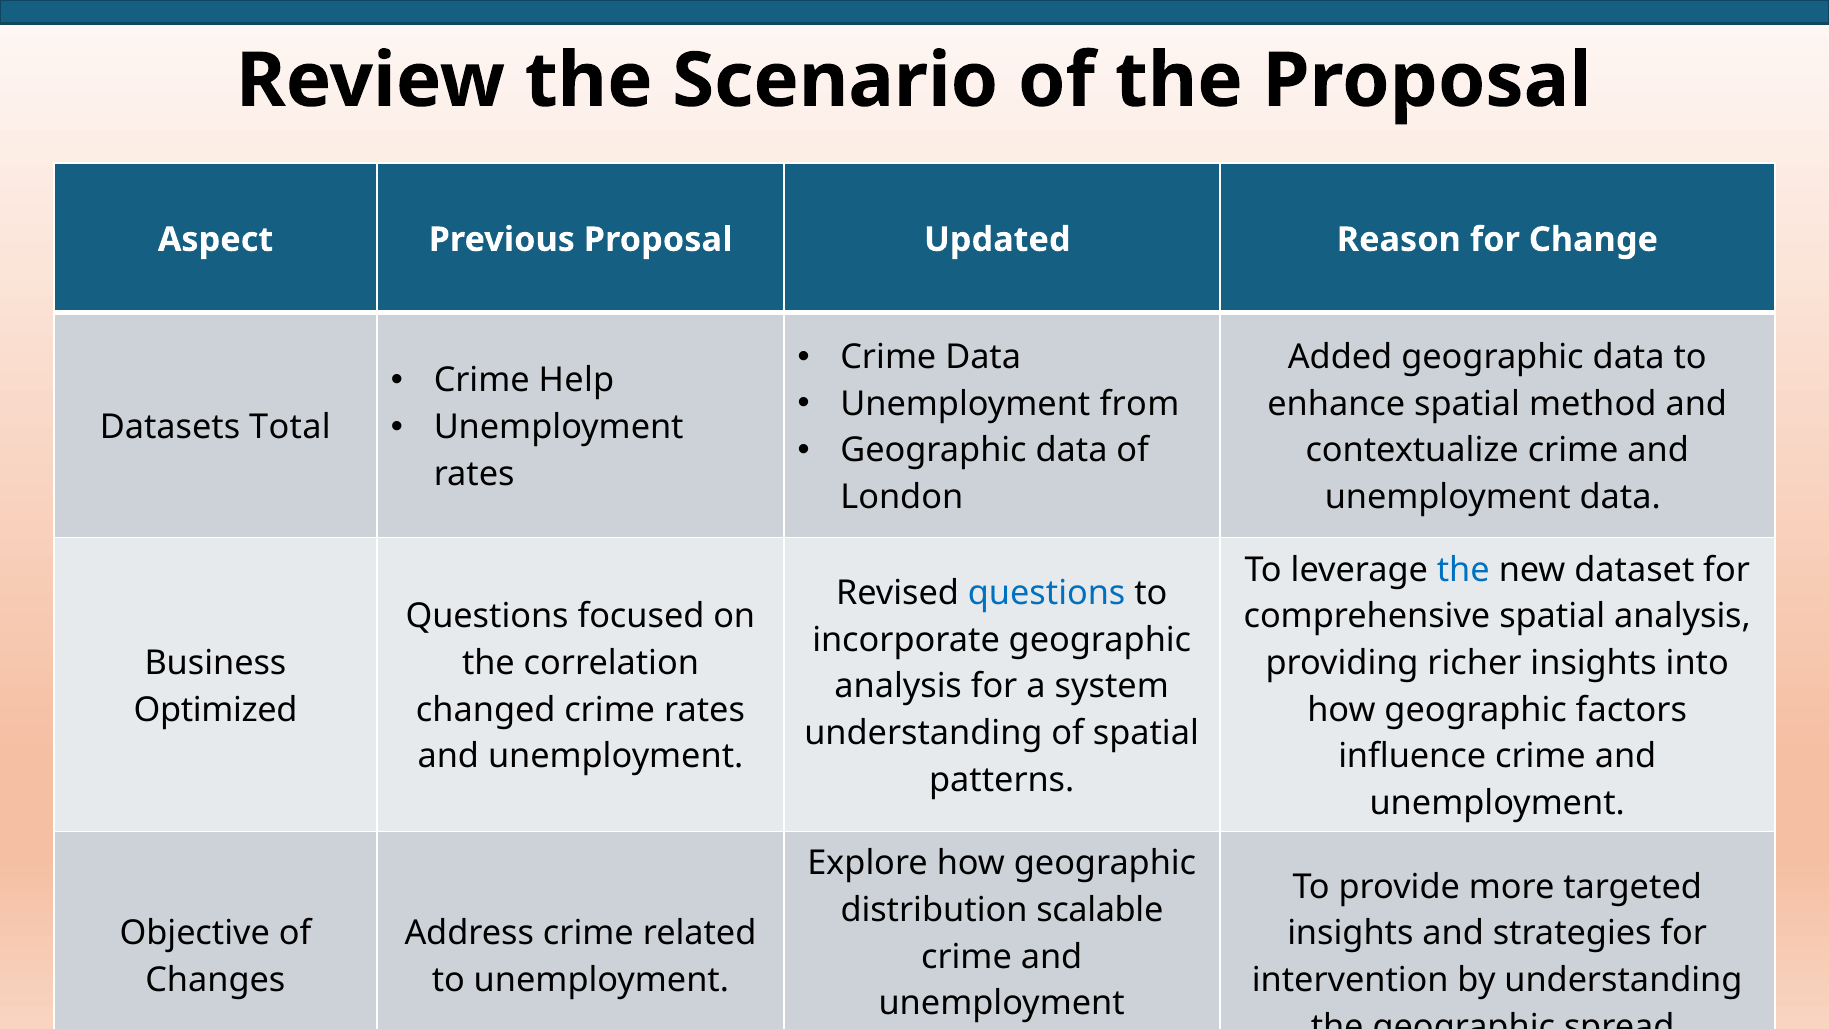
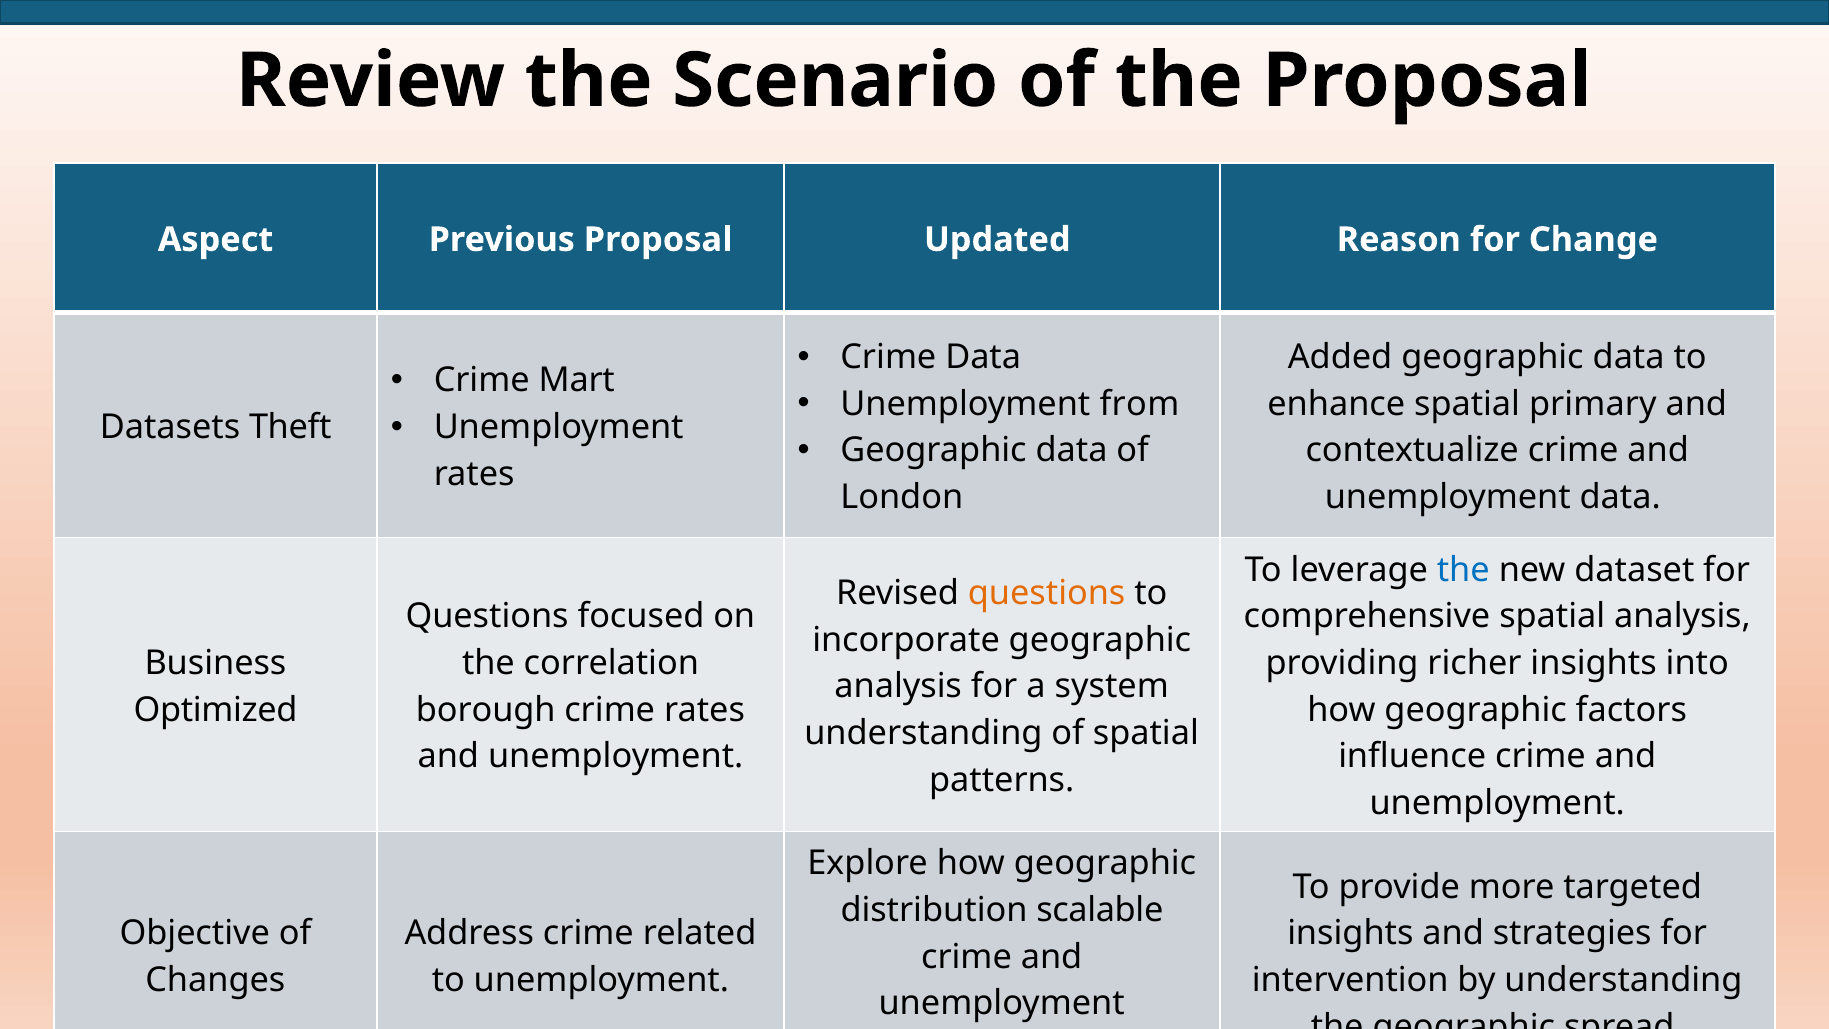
Help: Help -> Mart
method: method -> primary
Total: Total -> Theft
questions at (1047, 593) colour: blue -> orange
changed: changed -> borough
